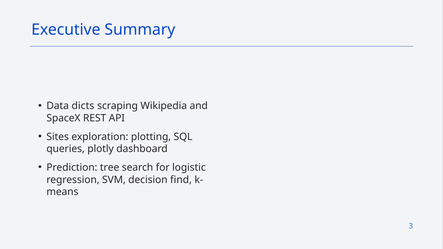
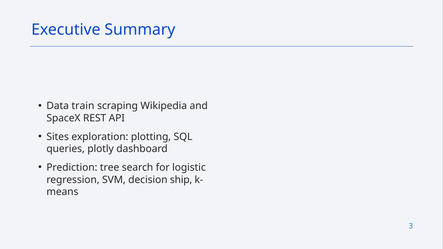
dicts: dicts -> train
find: find -> ship
